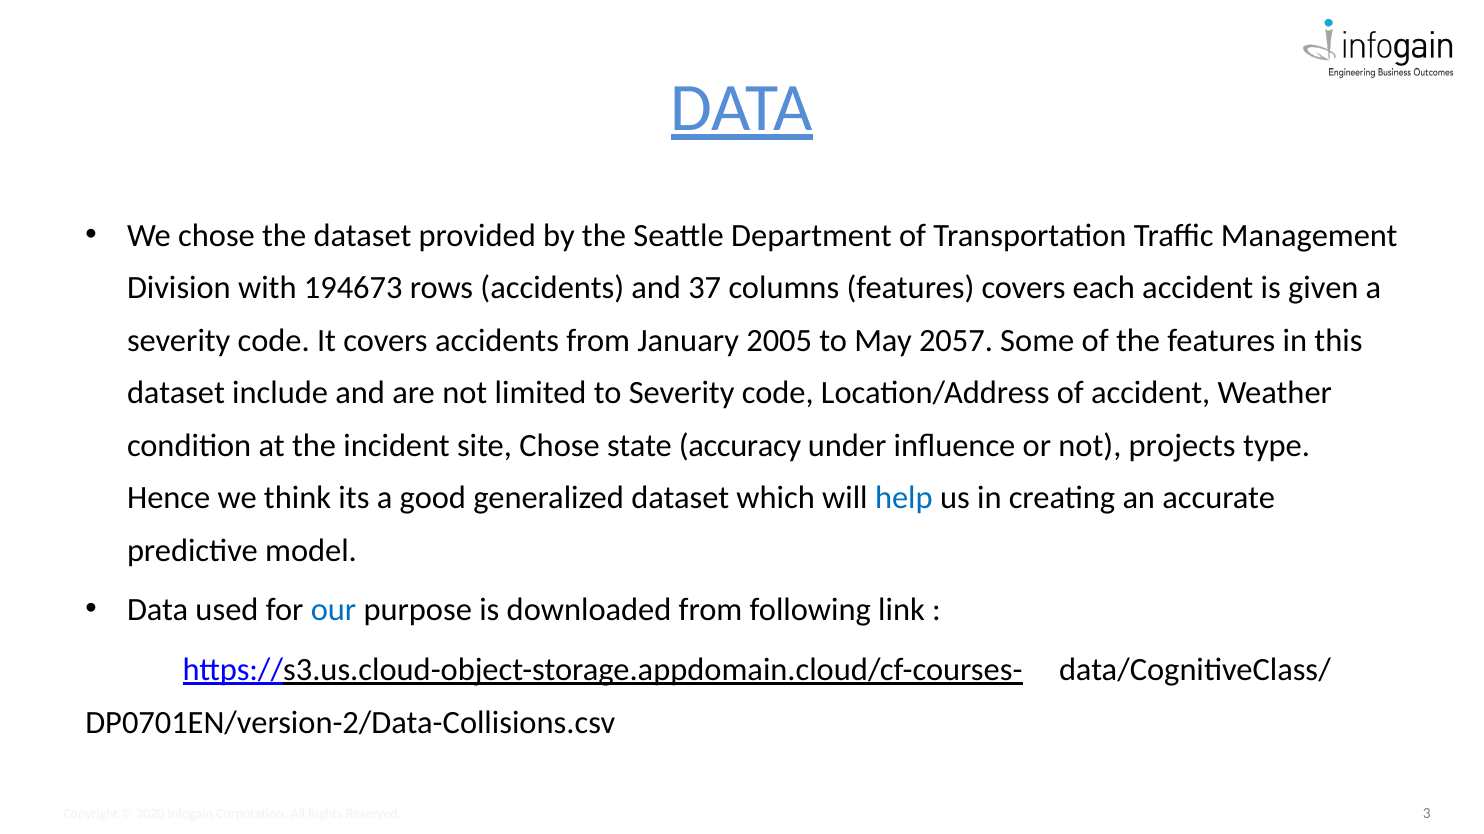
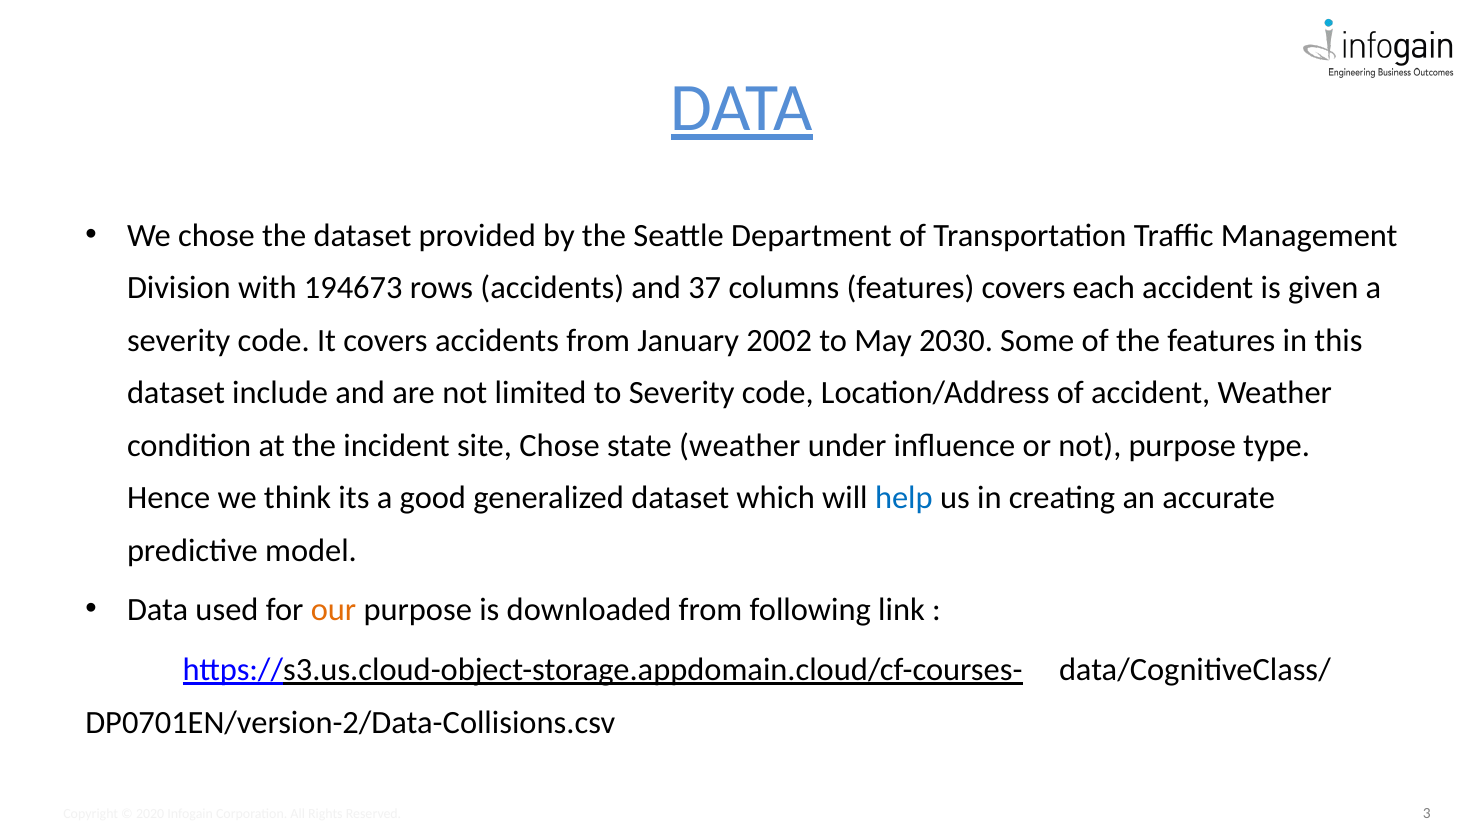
2005: 2005 -> 2002
2057: 2057 -> 2030
state accuracy: accuracy -> weather
not projects: projects -> purpose
our colour: blue -> orange
